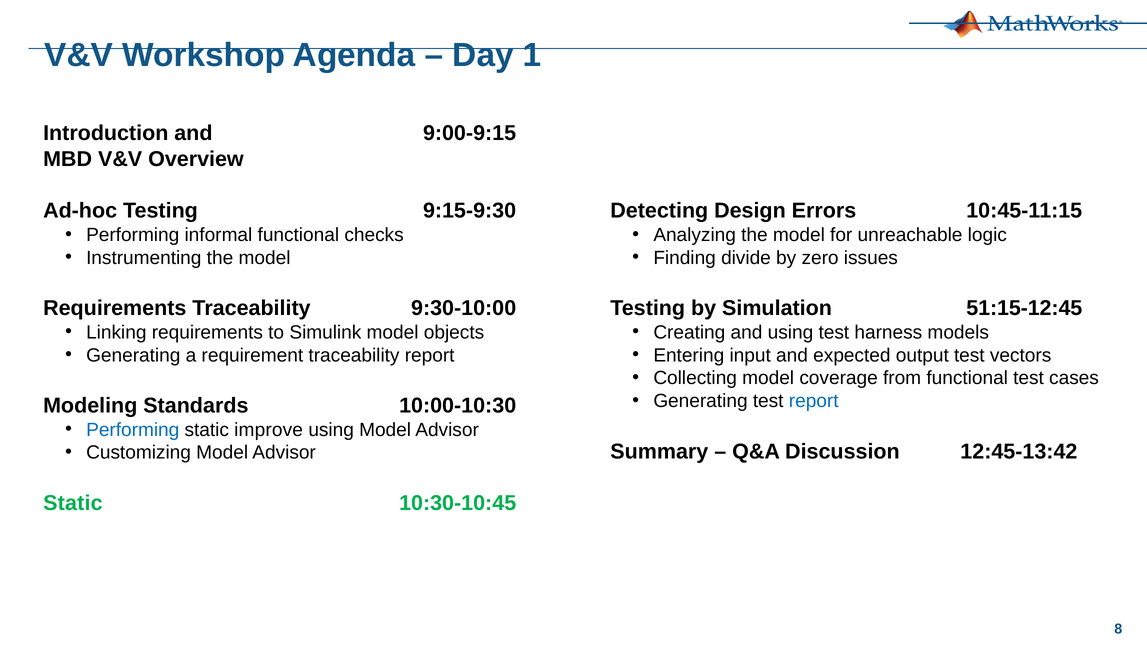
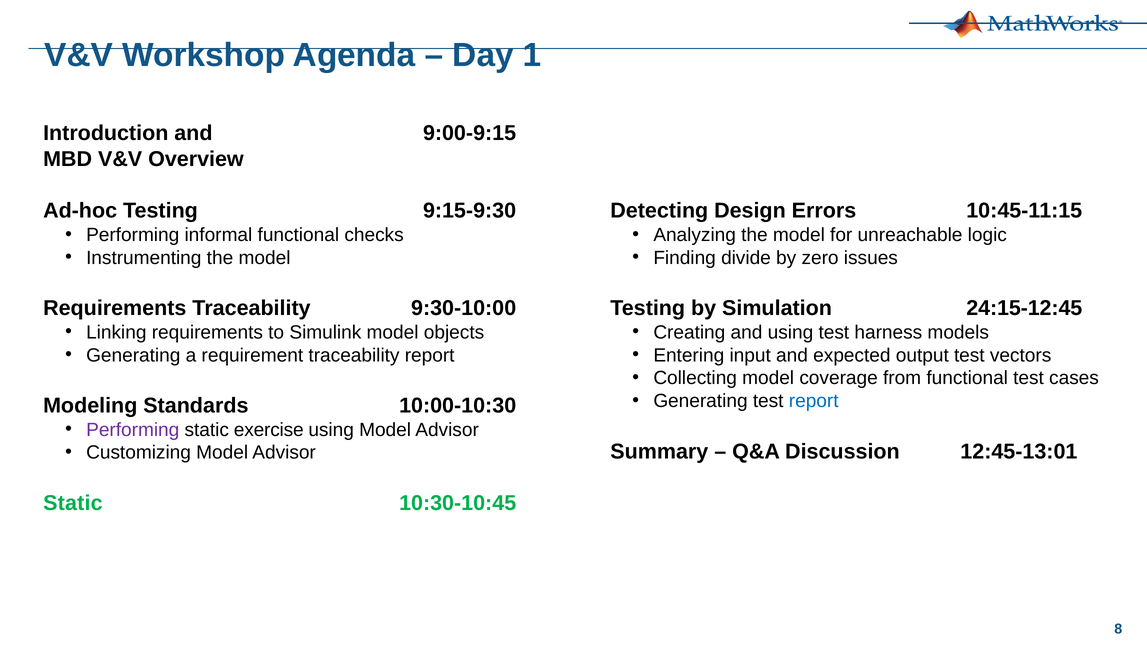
51:15-12:45: 51:15-12:45 -> 24:15-12:45
Performing at (133, 430) colour: blue -> purple
improve: improve -> exercise
12:45-13:42: 12:45-13:42 -> 12:45-13:01
